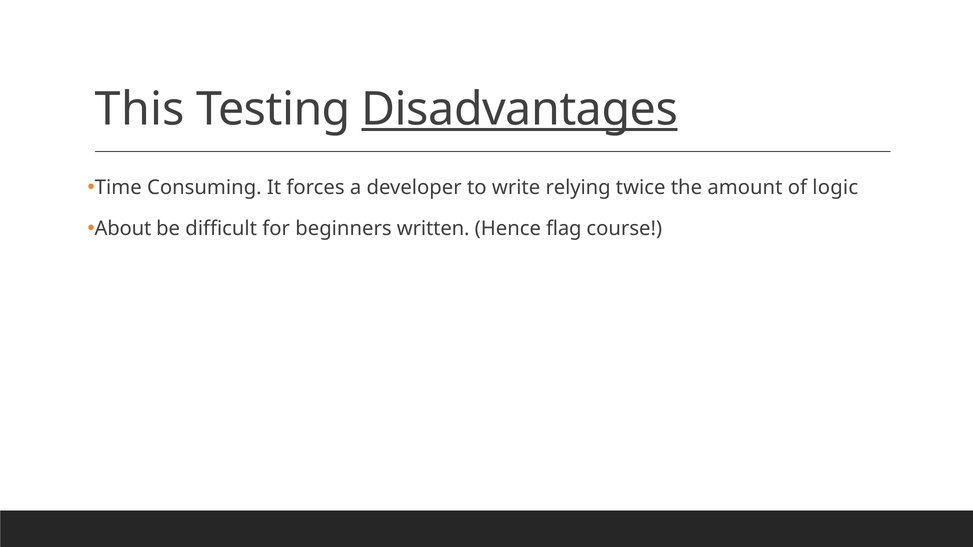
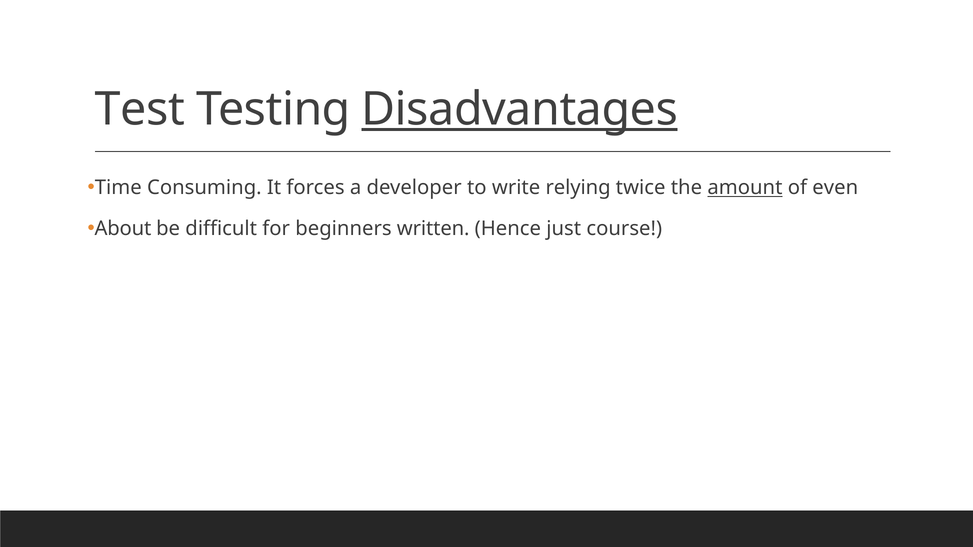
This: This -> Test
amount underline: none -> present
logic: logic -> even
flag: flag -> just
